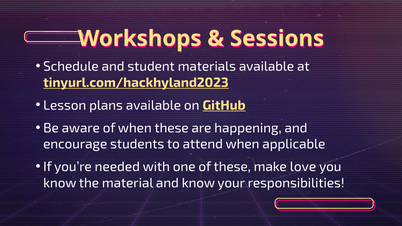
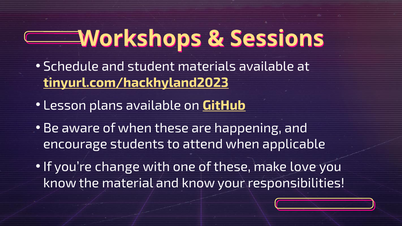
needed: needed -> change
